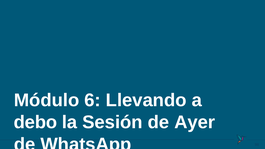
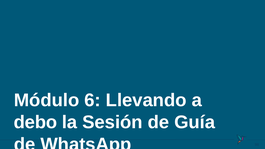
Ayer: Ayer -> Guía
